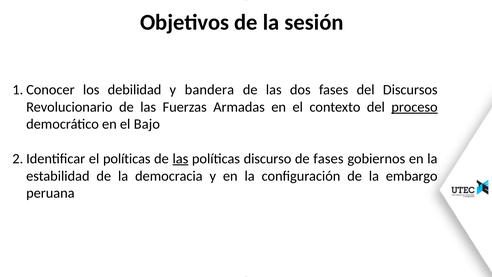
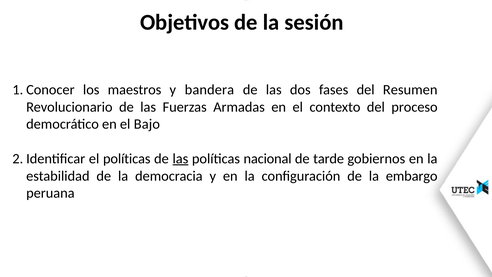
debilidad: debilidad -> maestros
Discursos: Discursos -> Resumen
proceso underline: present -> none
discurso: discurso -> nacional
de fases: fases -> tarde
